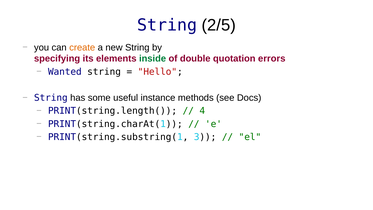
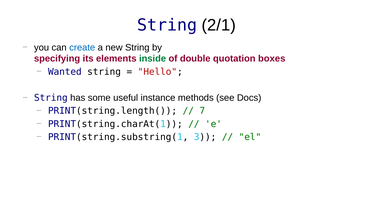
2/5: 2/5 -> 2/1
create colour: orange -> blue
errors: errors -> boxes
4: 4 -> 7
